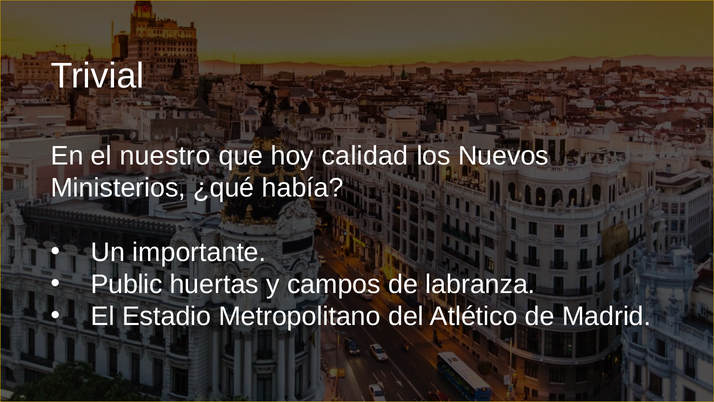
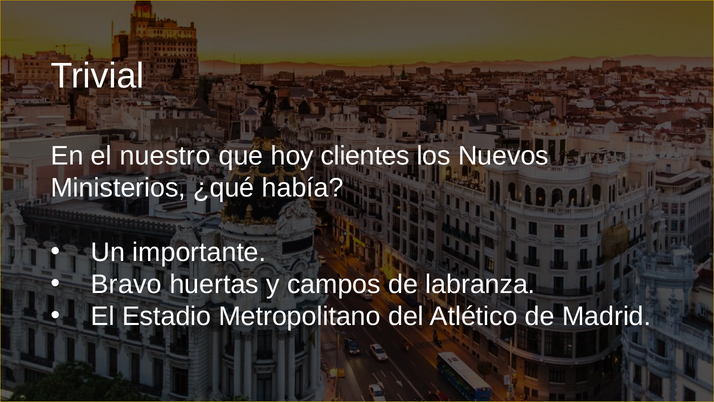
calidad: calidad -> clientes
Public: Public -> Bravo
